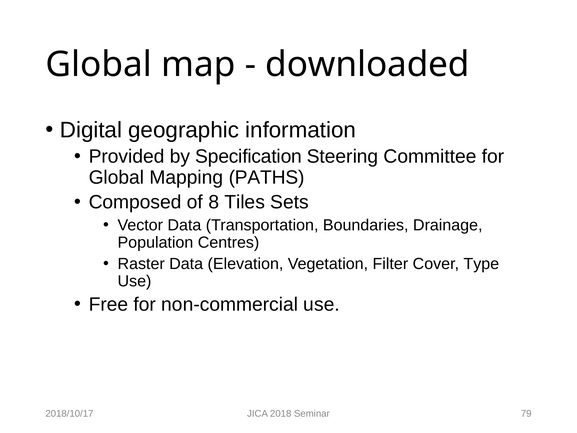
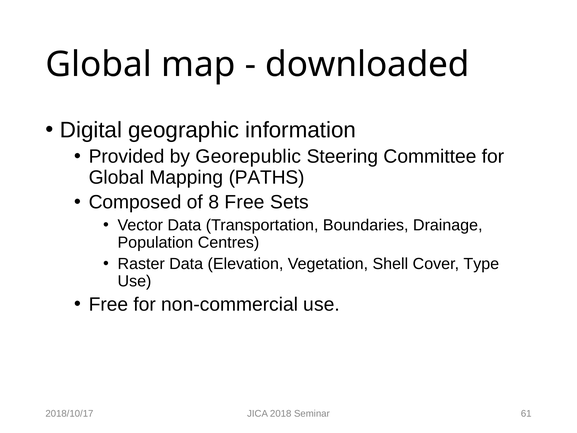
Specification: Specification -> Georepublic
8 Tiles: Tiles -> Free
Filter: Filter -> Shell
79: 79 -> 61
